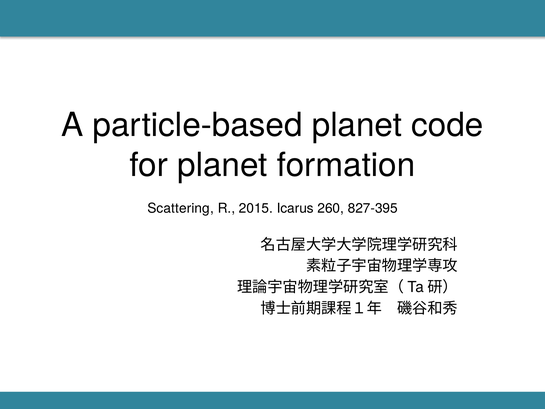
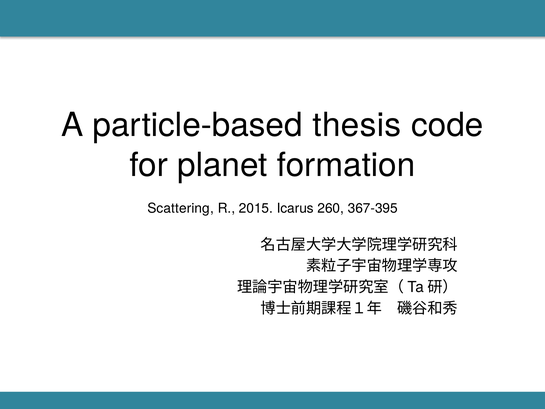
particle-based planet: planet -> thesis
827-395: 827-395 -> 367-395
